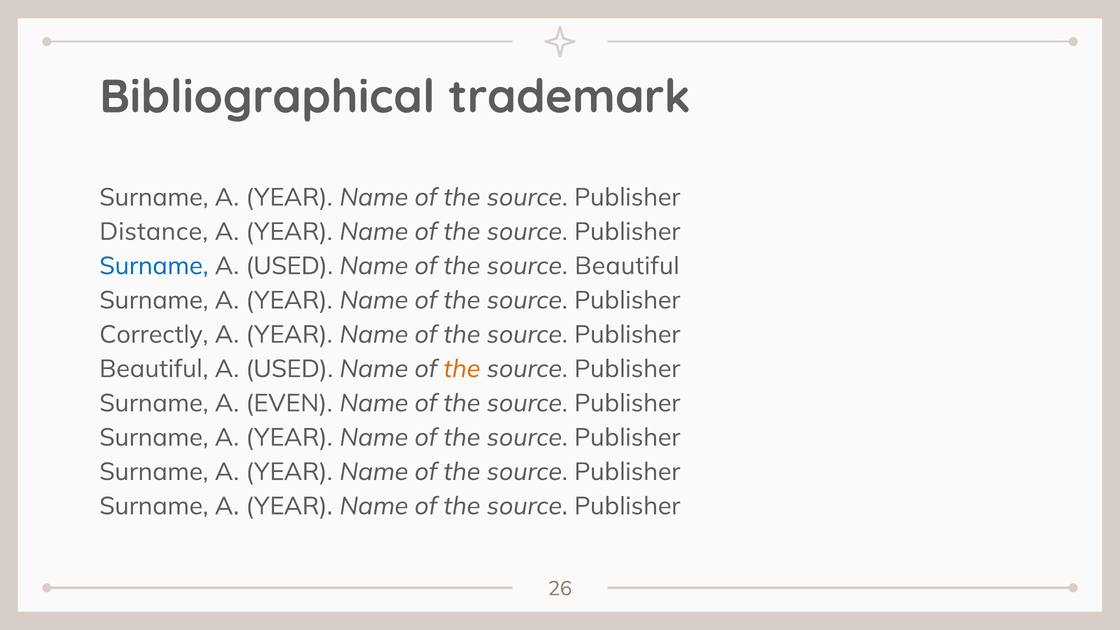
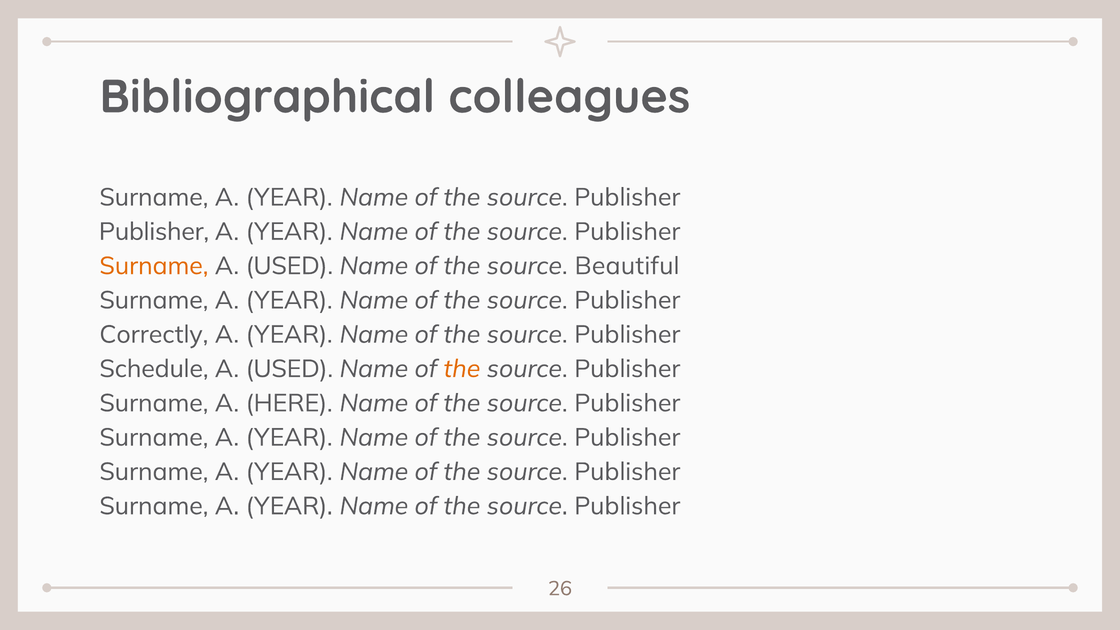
trademark: trademark -> colleagues
Distance at (154, 232): Distance -> Publisher
Surname at (154, 266) colour: blue -> orange
Beautiful at (154, 369): Beautiful -> Schedule
EVEN: EVEN -> HERE
